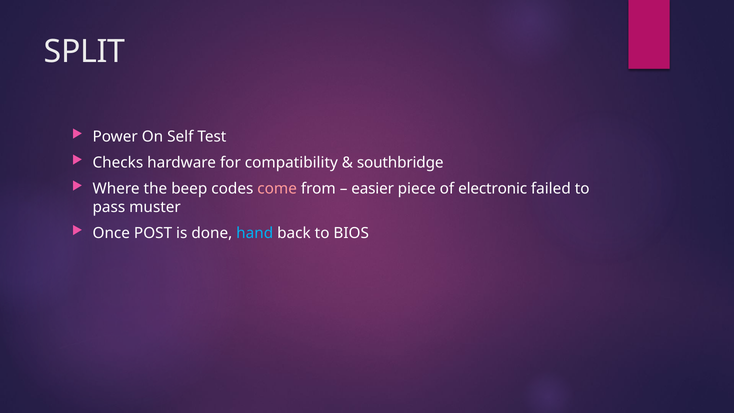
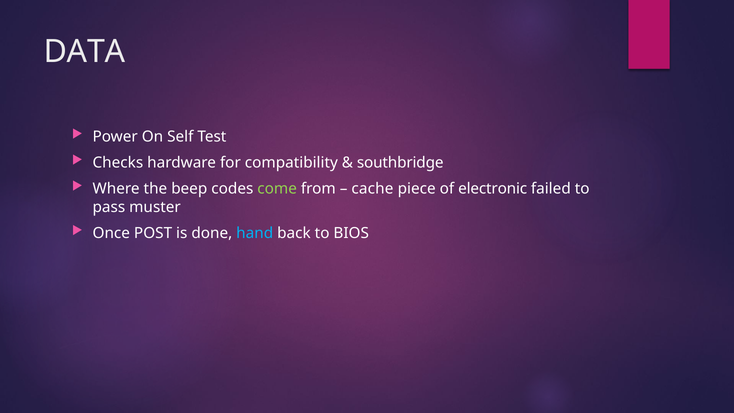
SPLIT: SPLIT -> DATA
come colour: pink -> light green
easier: easier -> cache
